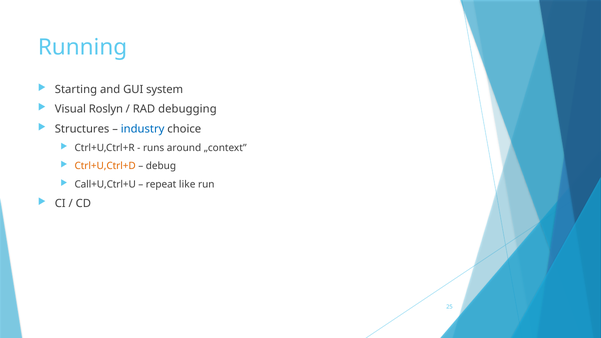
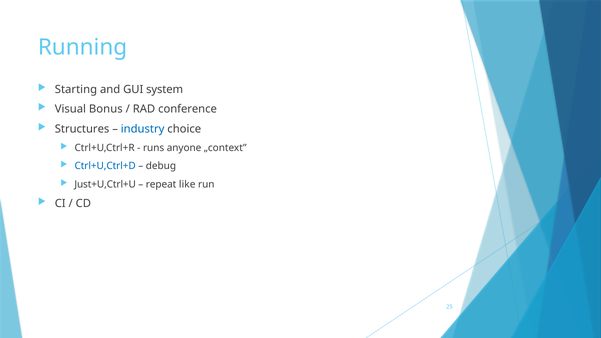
Roslyn: Roslyn -> Bonus
debugging: debugging -> conference
around: around -> anyone
Ctrl+U,Ctrl+D colour: orange -> blue
Call+U,Ctrl+U: Call+U,Ctrl+U -> Just+U,Ctrl+U
